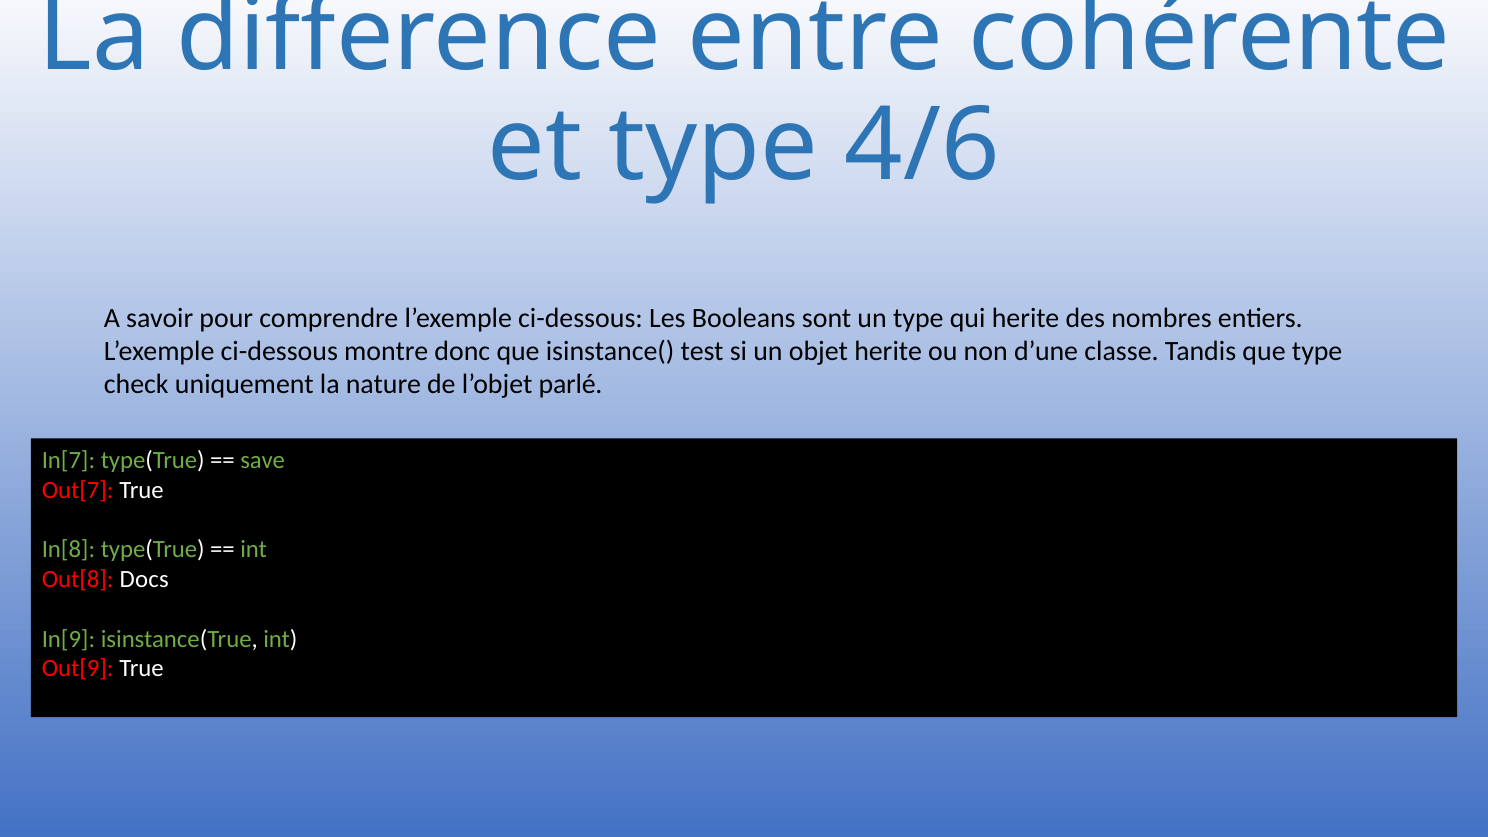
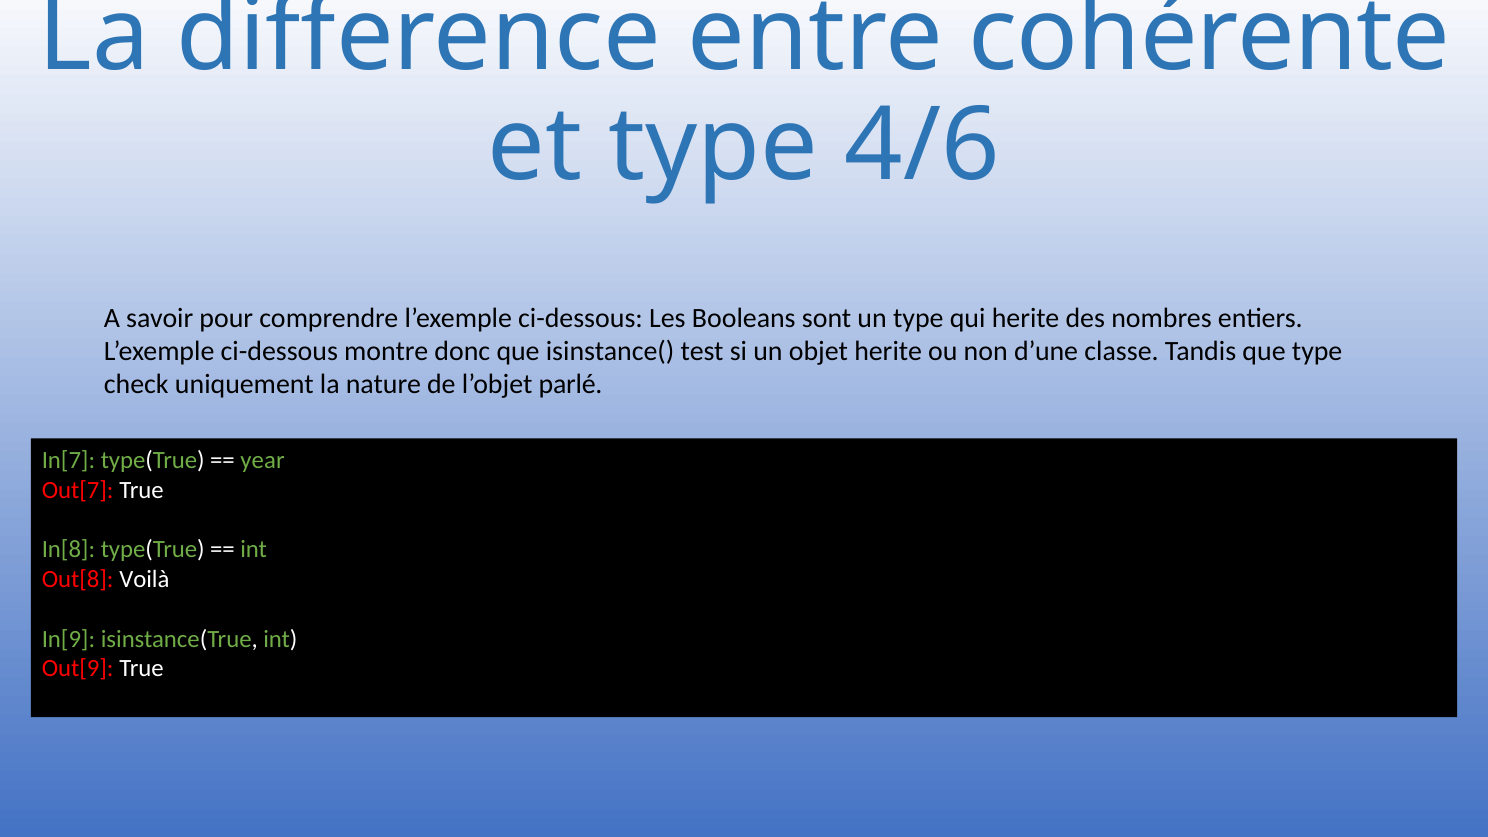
save: save -> year
Docs: Docs -> Voilà
